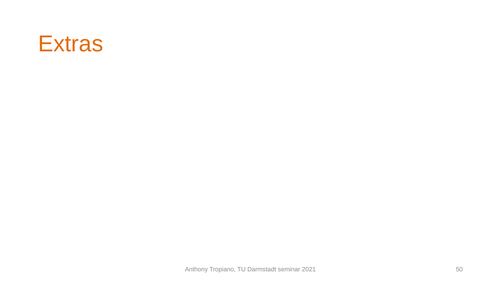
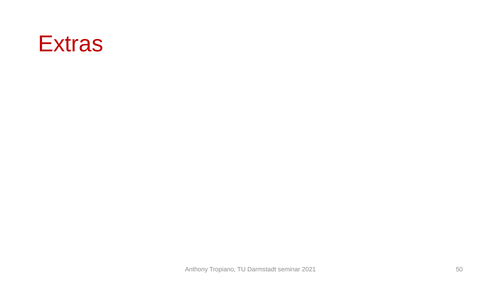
Extras colour: orange -> red
